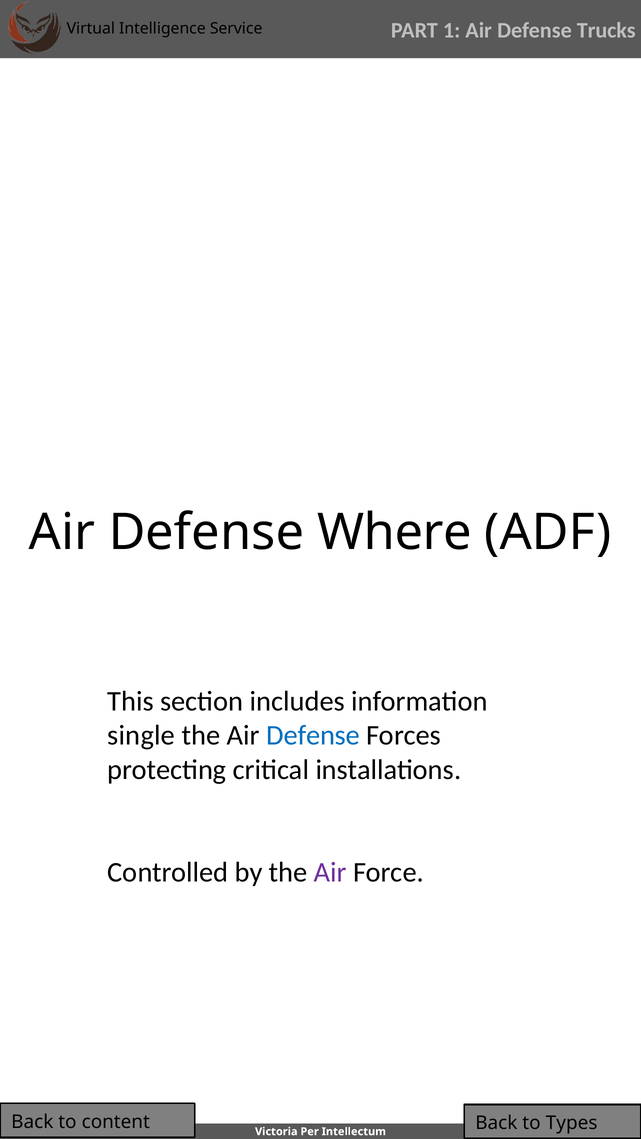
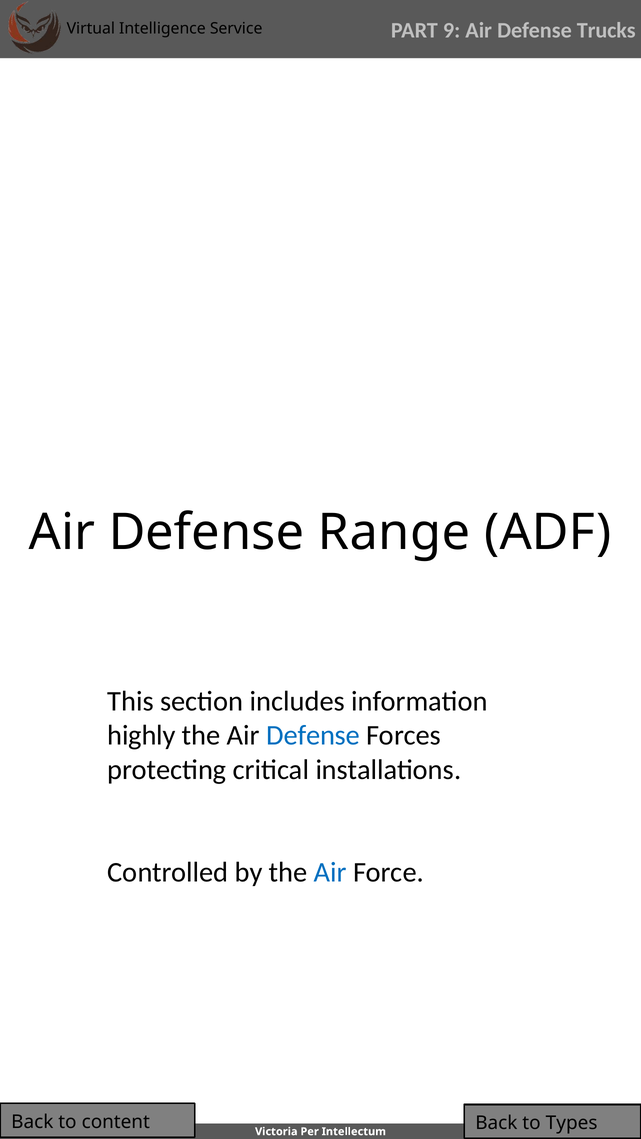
1: 1 -> 9
Where: Where -> Range
single: single -> highly
Air at (330, 873) colour: purple -> blue
